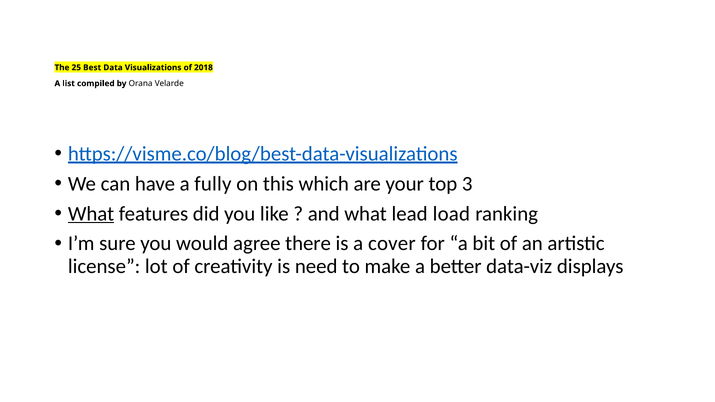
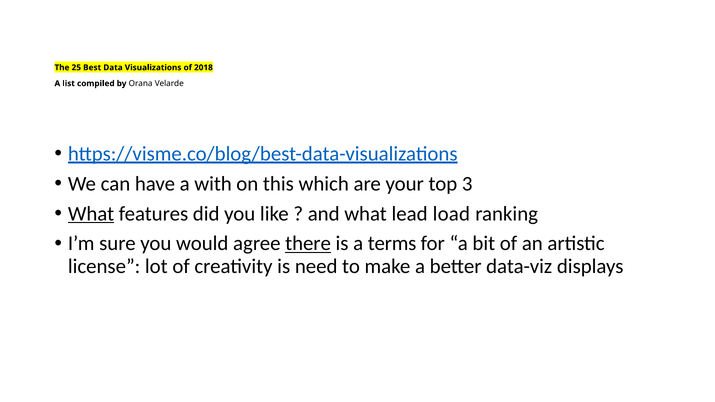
fully: fully -> with
there underline: none -> present
cover: cover -> terms
